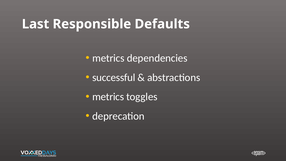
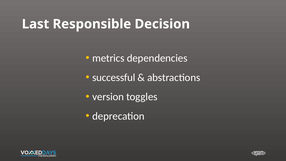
Defaults: Defaults -> Decision
metrics at (108, 97): metrics -> version
